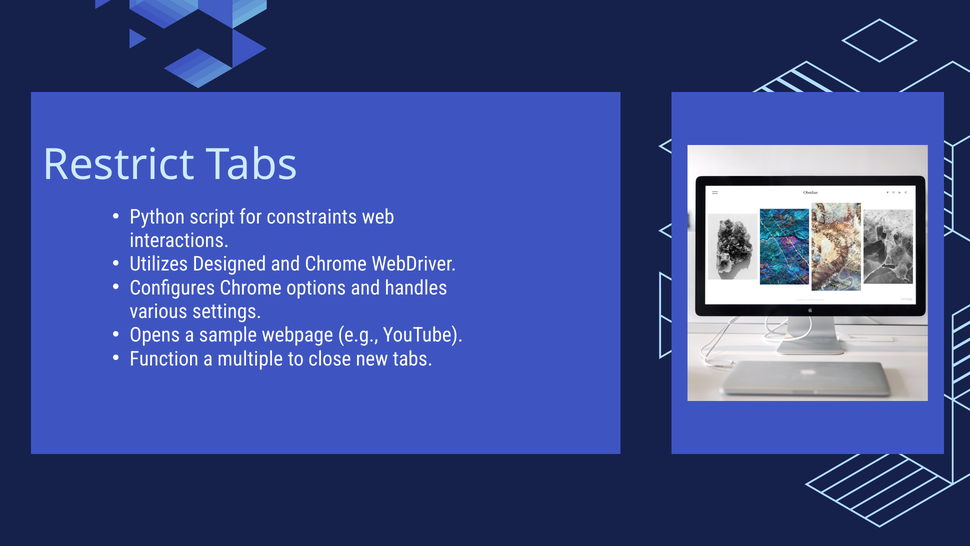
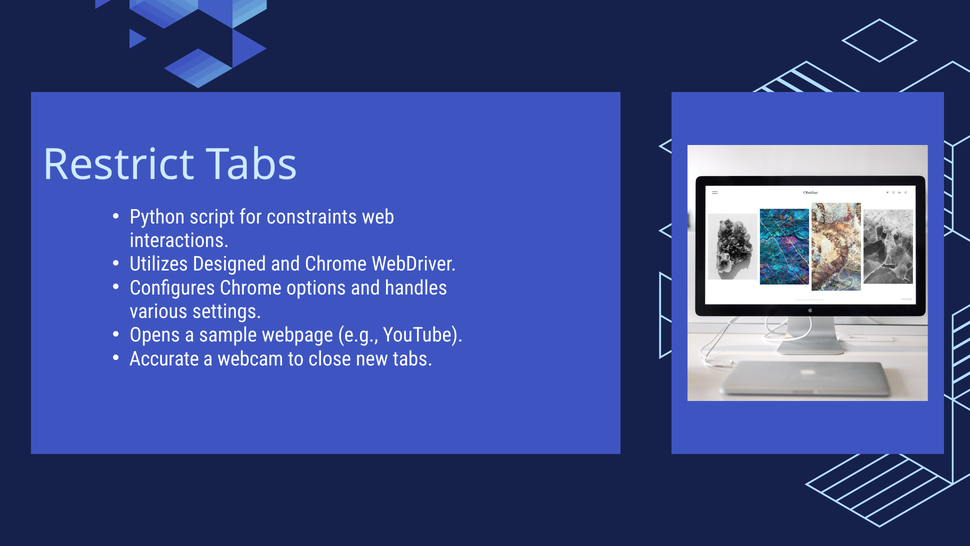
Function: Function -> Accurate
multiple: multiple -> webcam
